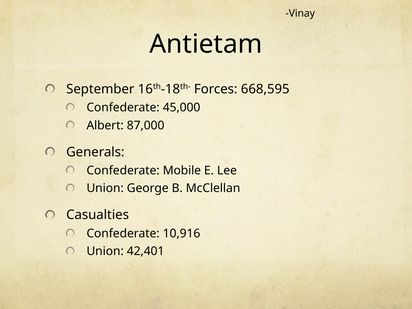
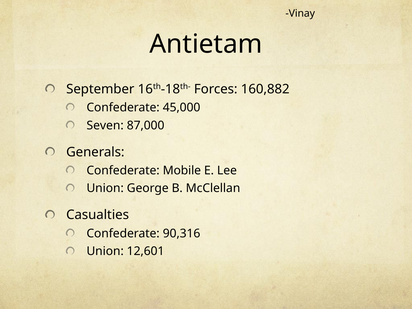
668,595: 668,595 -> 160,882
Albert: Albert -> Seven
10,916: 10,916 -> 90,316
42,401: 42,401 -> 12,601
